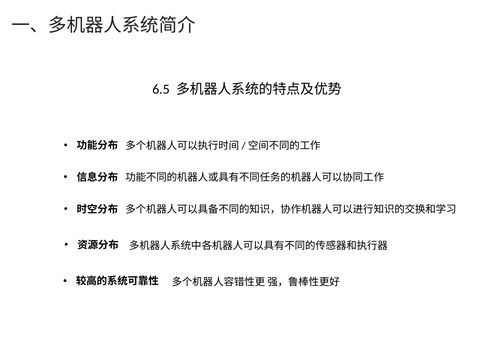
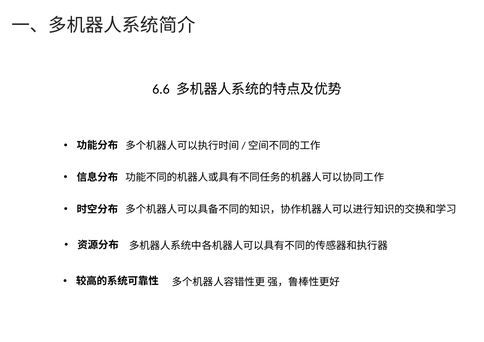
6.5: 6.5 -> 6.6
